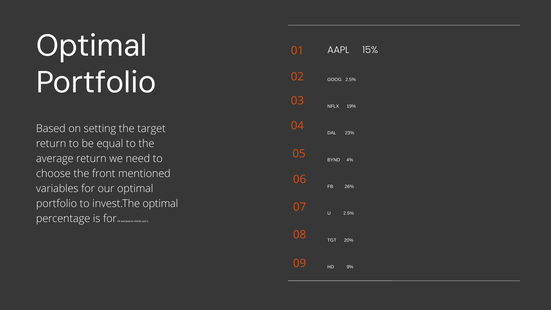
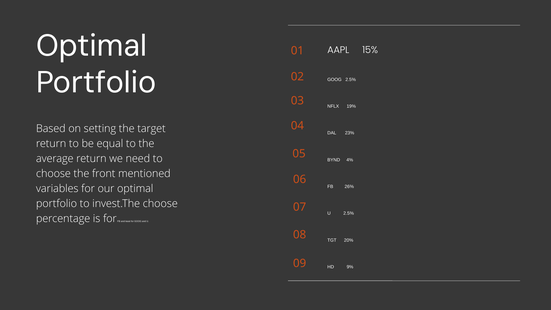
invest.The optimal: optimal -> choose
